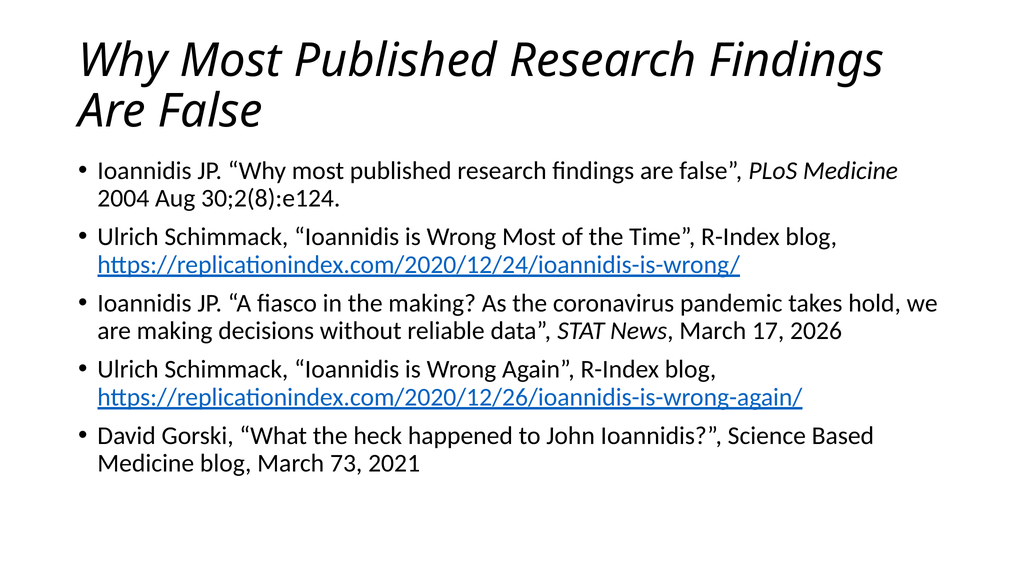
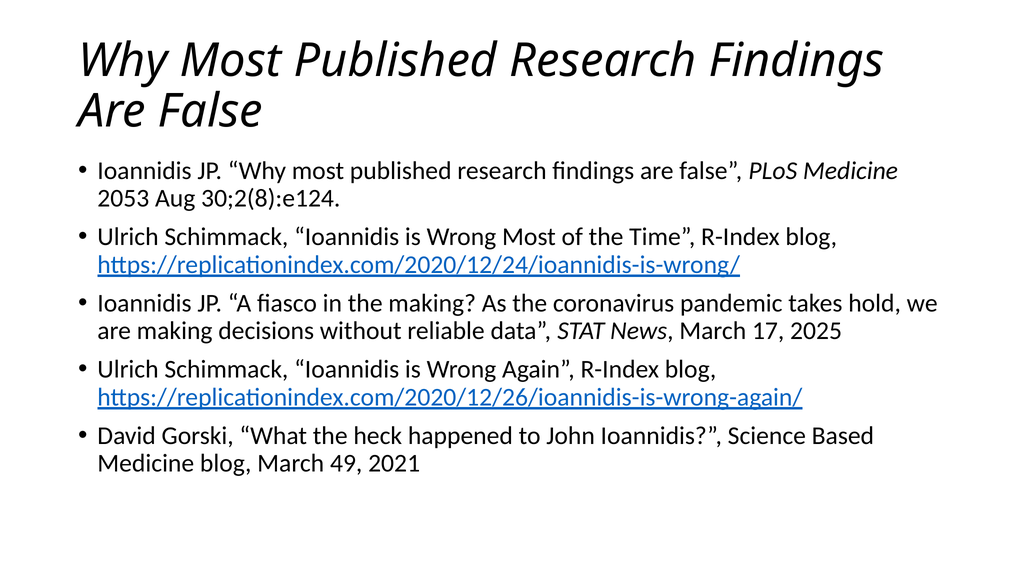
2004: 2004 -> 2053
2026: 2026 -> 2025
73: 73 -> 49
